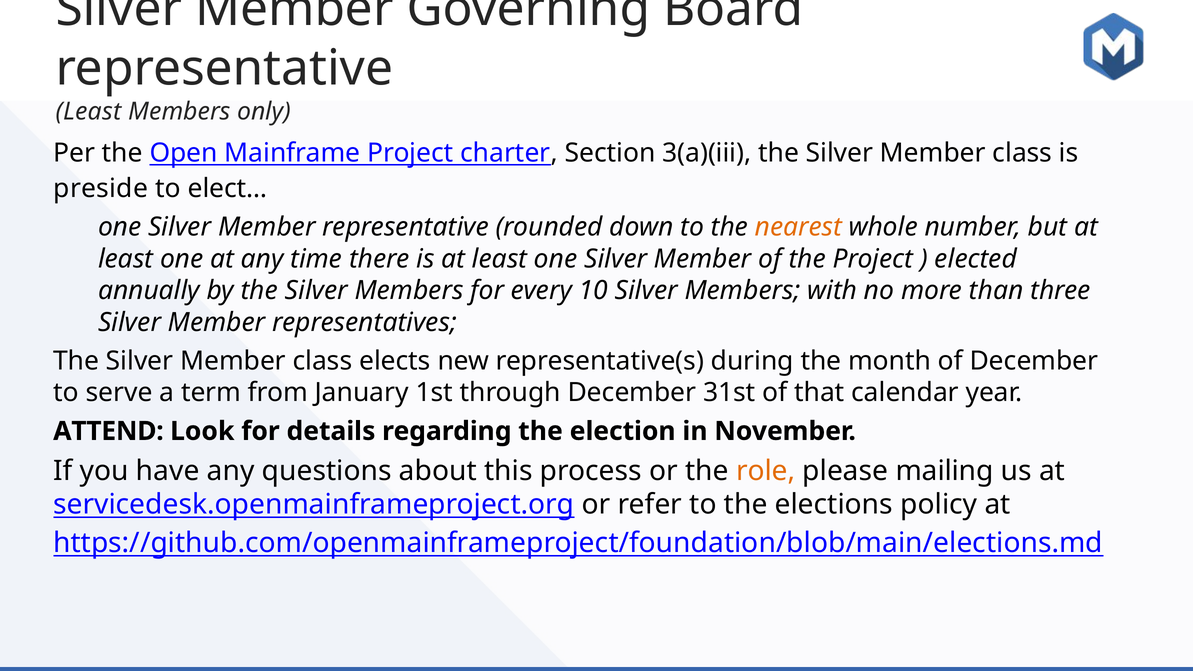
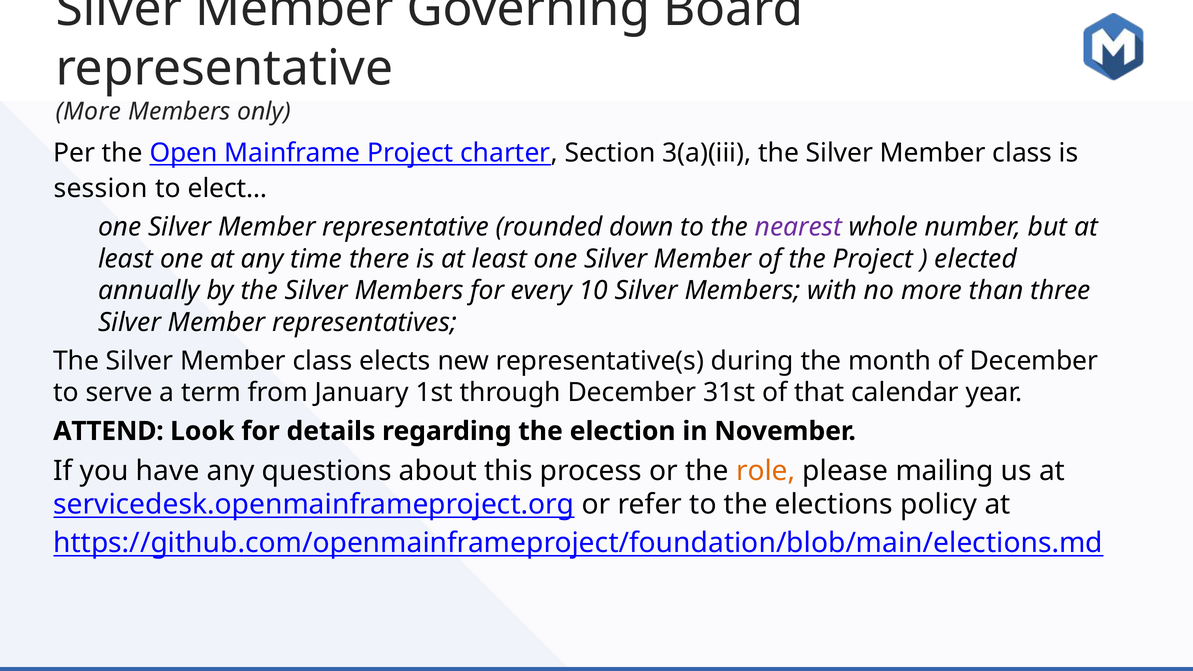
Least at (89, 111): Least -> More
preside: preside -> session
nearest colour: orange -> purple
